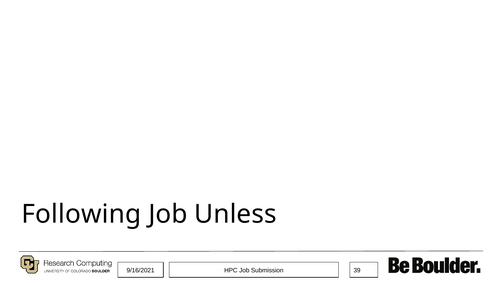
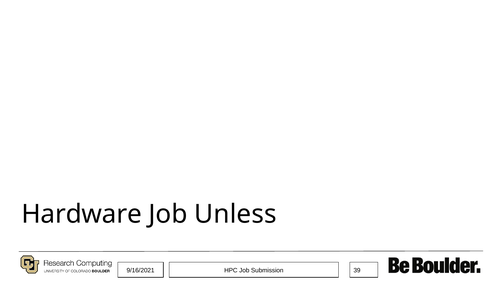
Following: Following -> Hardware
